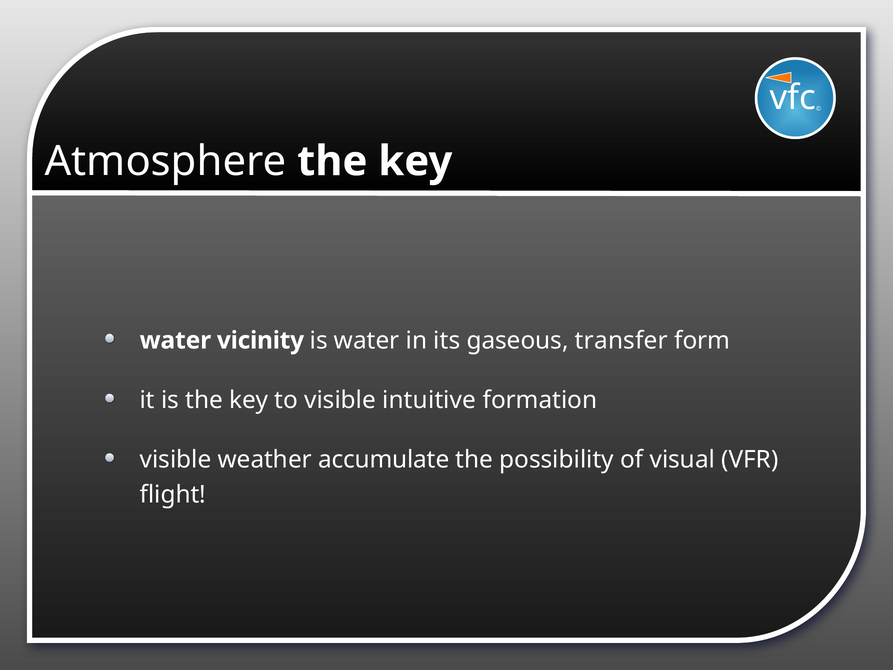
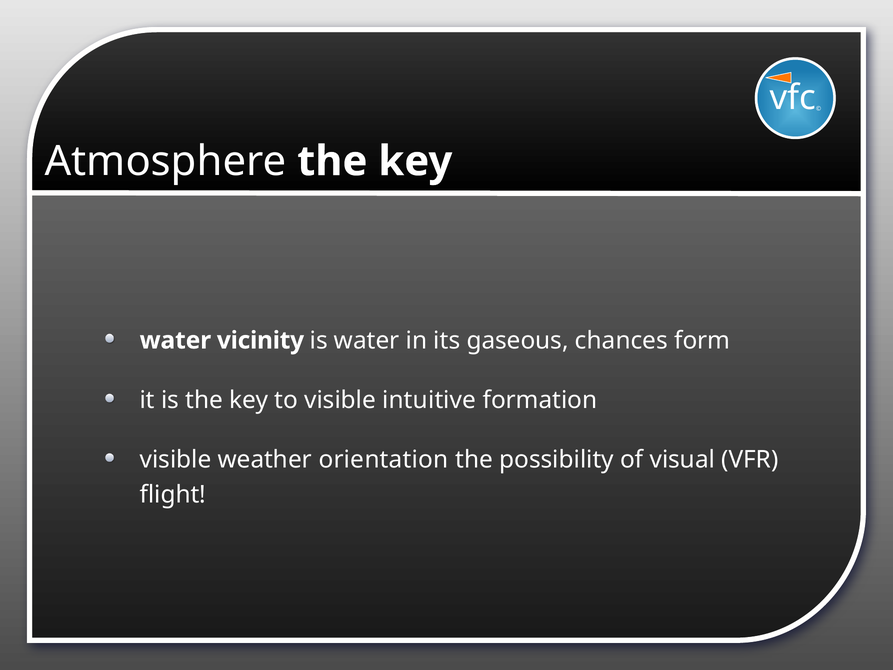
transfer: transfer -> chances
accumulate: accumulate -> orientation
